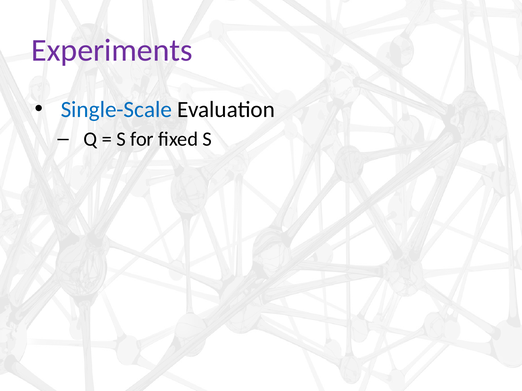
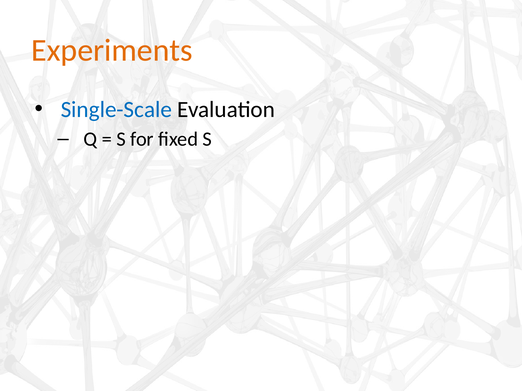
Experiments colour: purple -> orange
